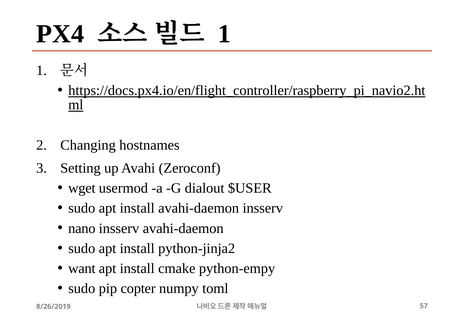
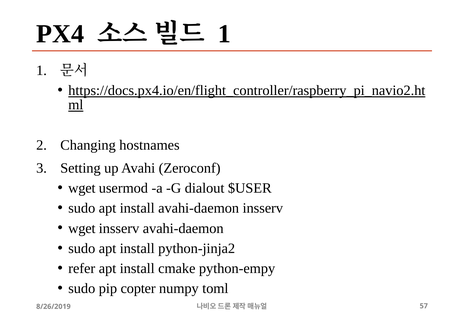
nano at (82, 228): nano -> wget
want: want -> refer
